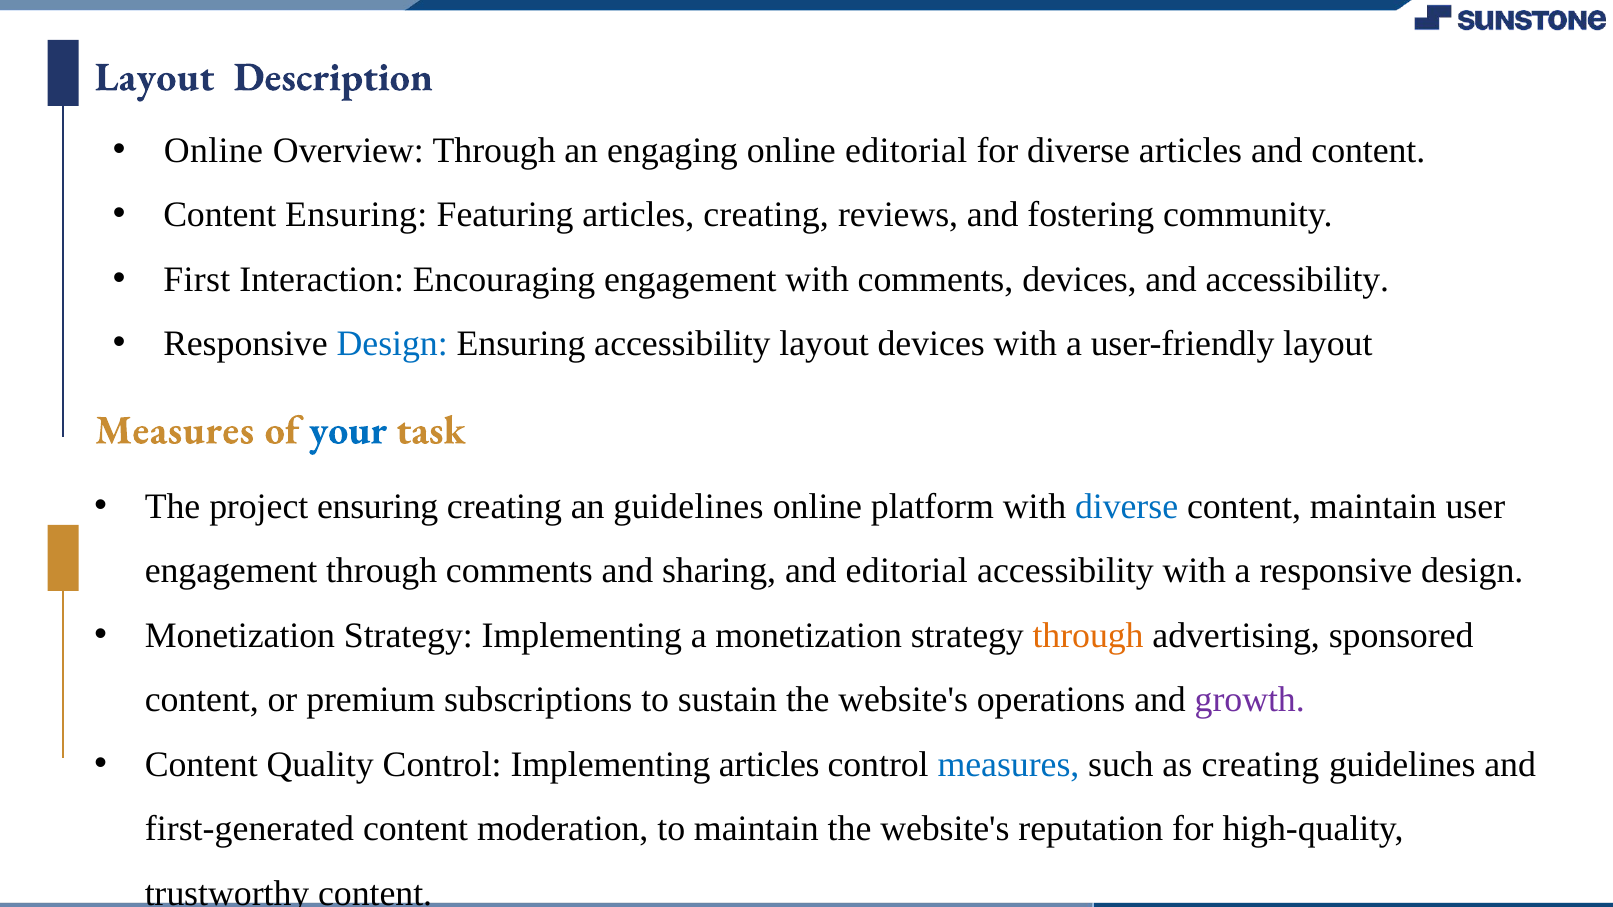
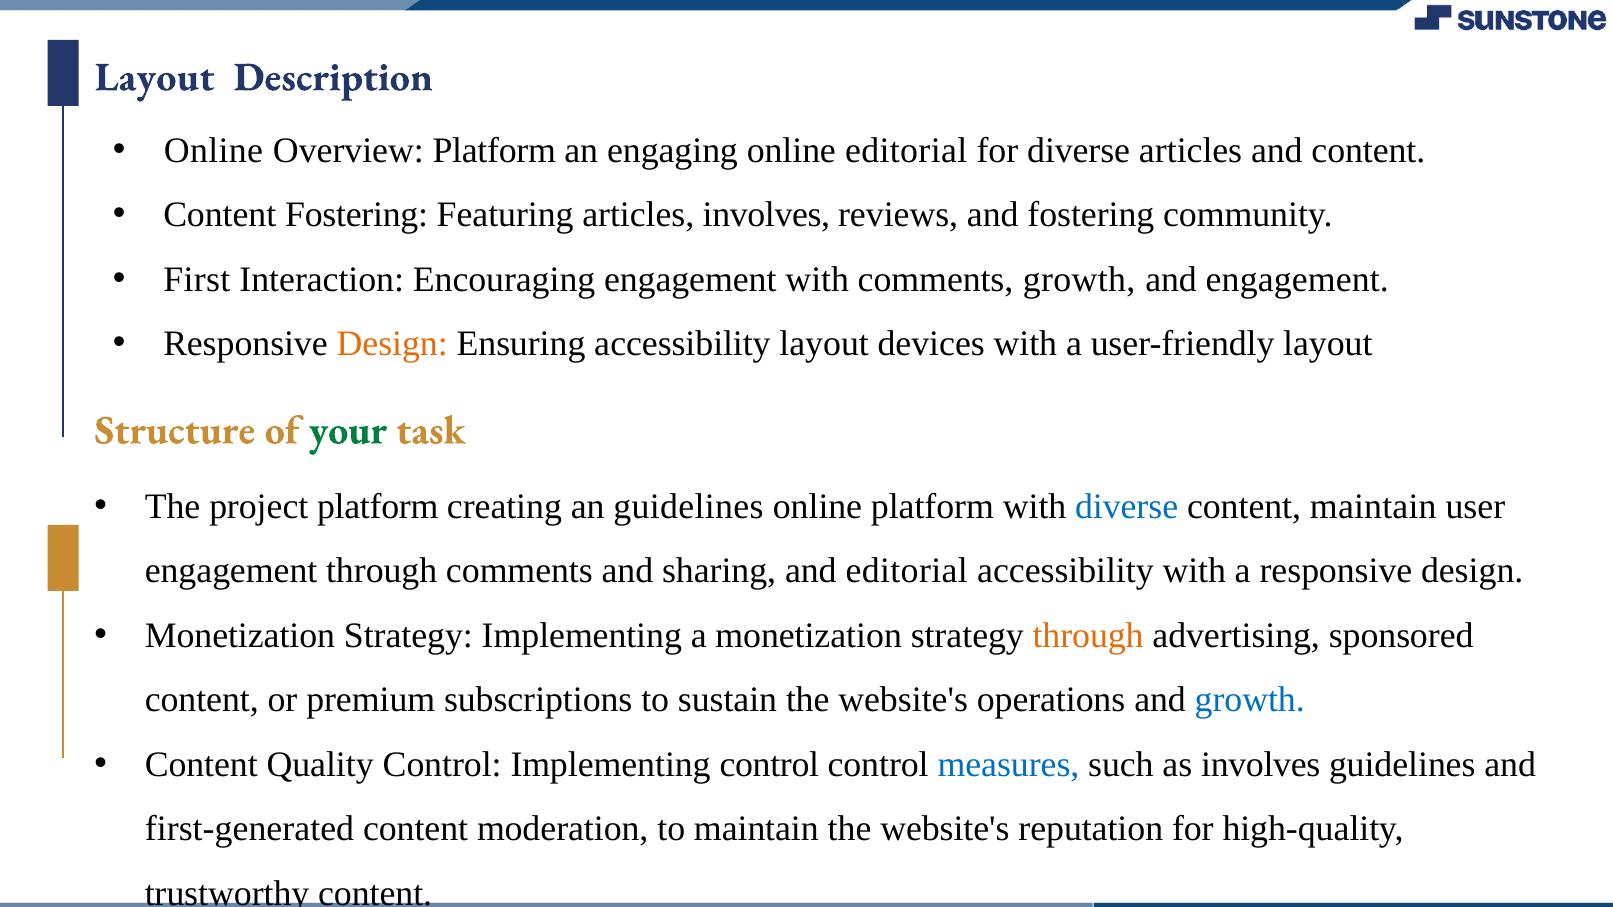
Overview Through: Through -> Platform
Content Ensuring: Ensuring -> Fostering
articles creating: creating -> involves
comments devices: devices -> growth
and accessibility: accessibility -> engagement
Design at (392, 344) colour: blue -> orange
Measures at (175, 430): Measures -> Structure
your colour: blue -> green
project ensuring: ensuring -> platform
growth at (1250, 700) colour: purple -> blue
Implementing articles: articles -> control
as creating: creating -> involves
